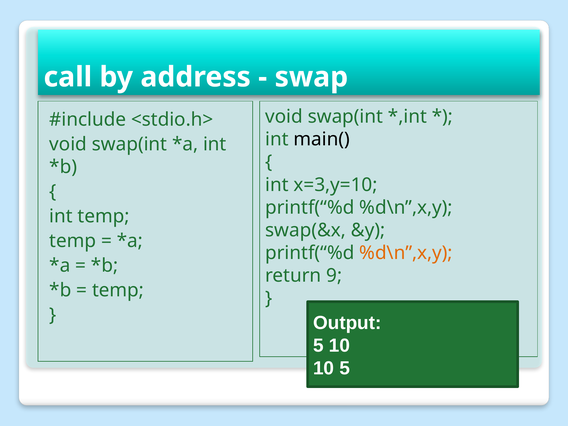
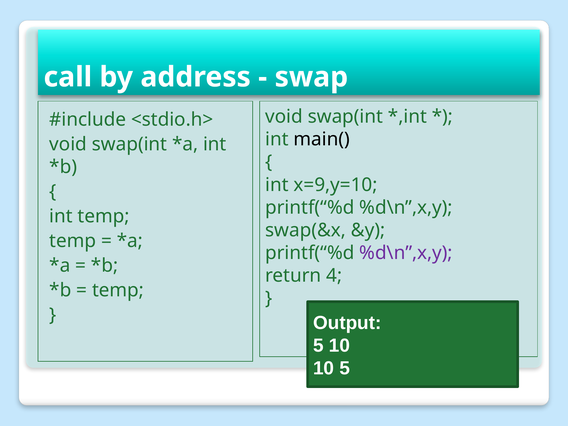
x=3,y=10: x=3,y=10 -> x=9,y=10
%d\n”,x,y at (406, 253) colour: orange -> purple
9: 9 -> 4
